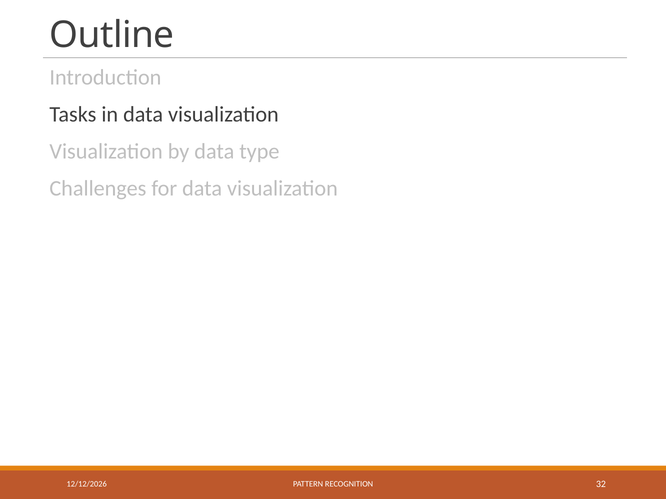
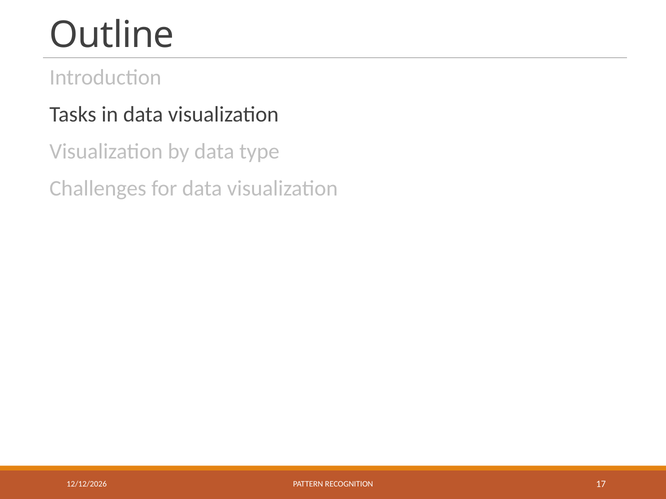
32: 32 -> 17
